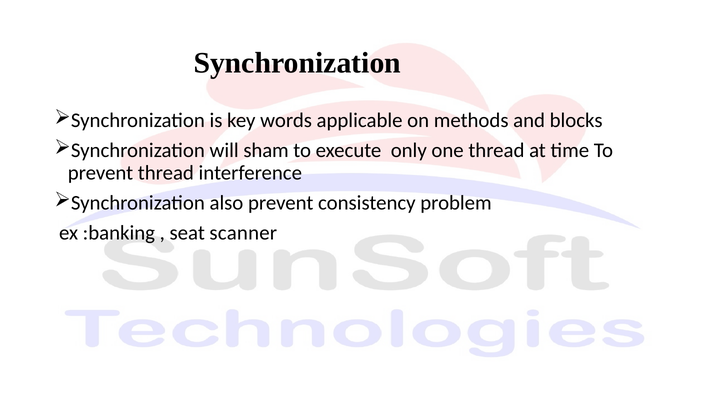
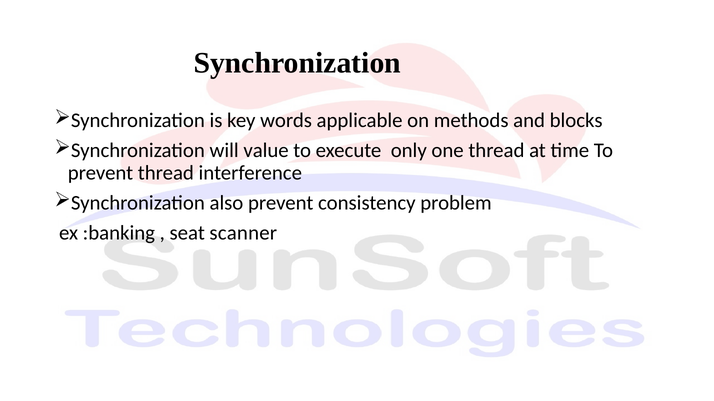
sham: sham -> value
